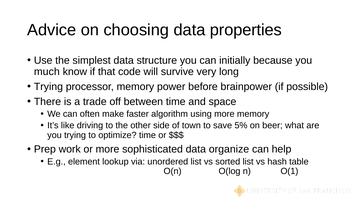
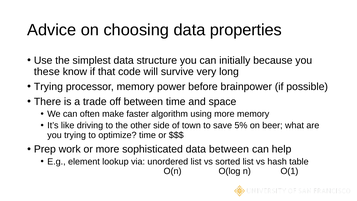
much: much -> these
data organize: organize -> between
